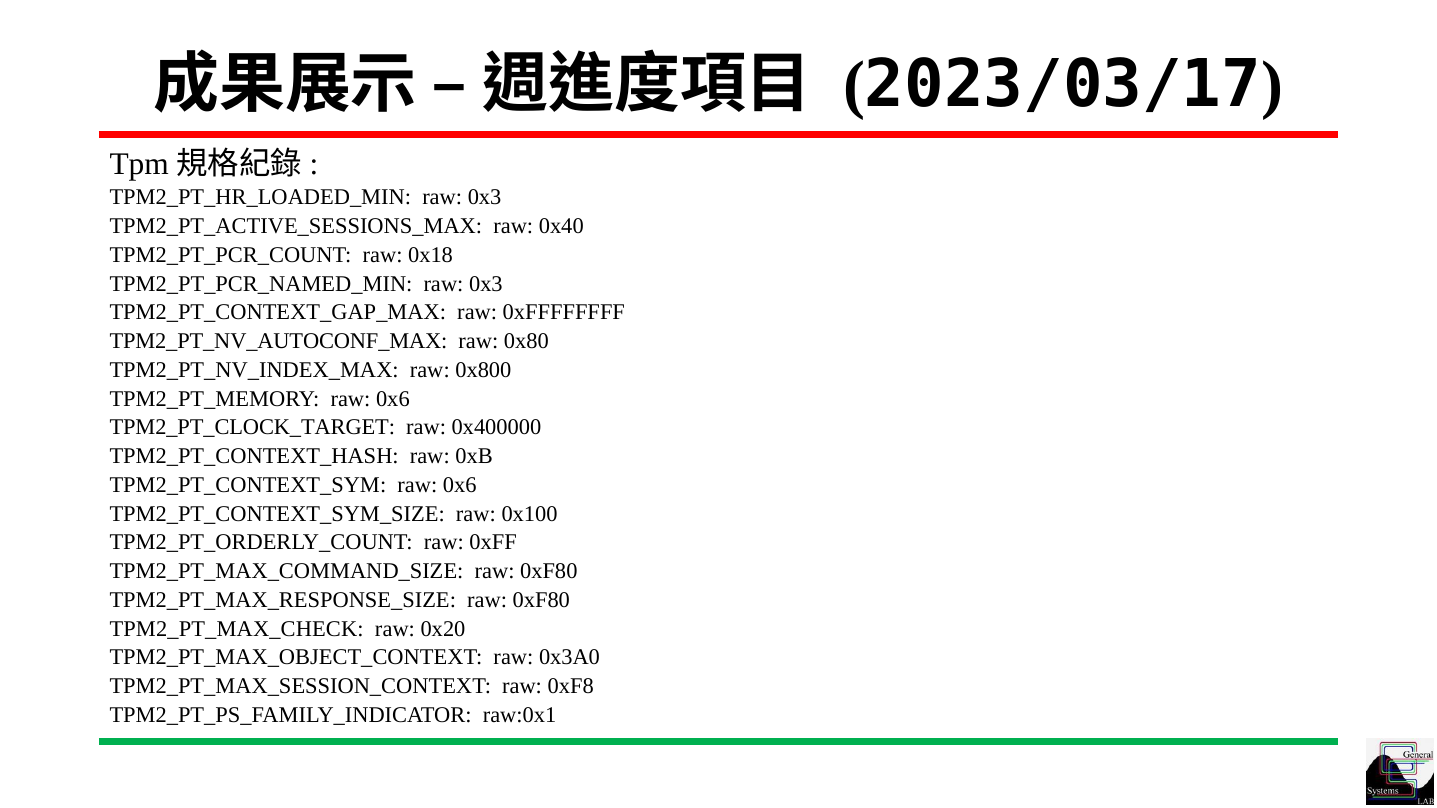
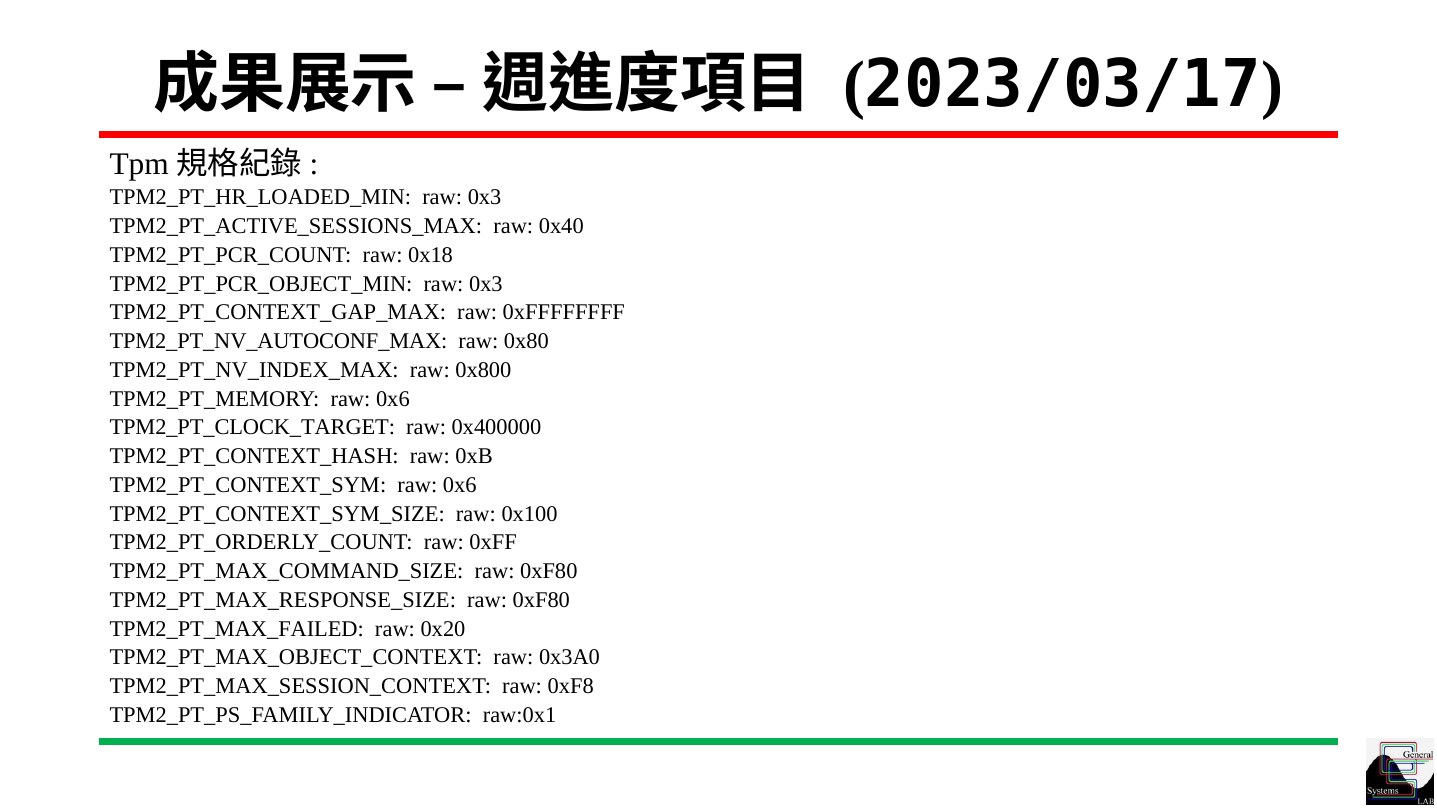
TPM2_PT_PCR_NAMED_MIN: TPM2_PT_PCR_NAMED_MIN -> TPM2_PT_PCR_OBJECT_MIN
TPM2_PT_MAX_CHECK: TPM2_PT_MAX_CHECK -> TPM2_PT_MAX_FAILED
